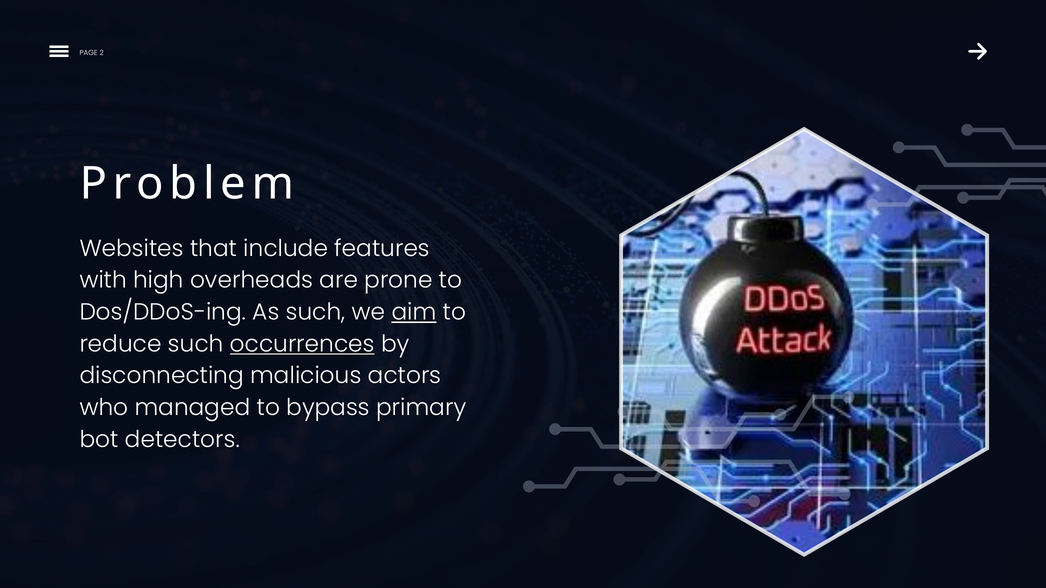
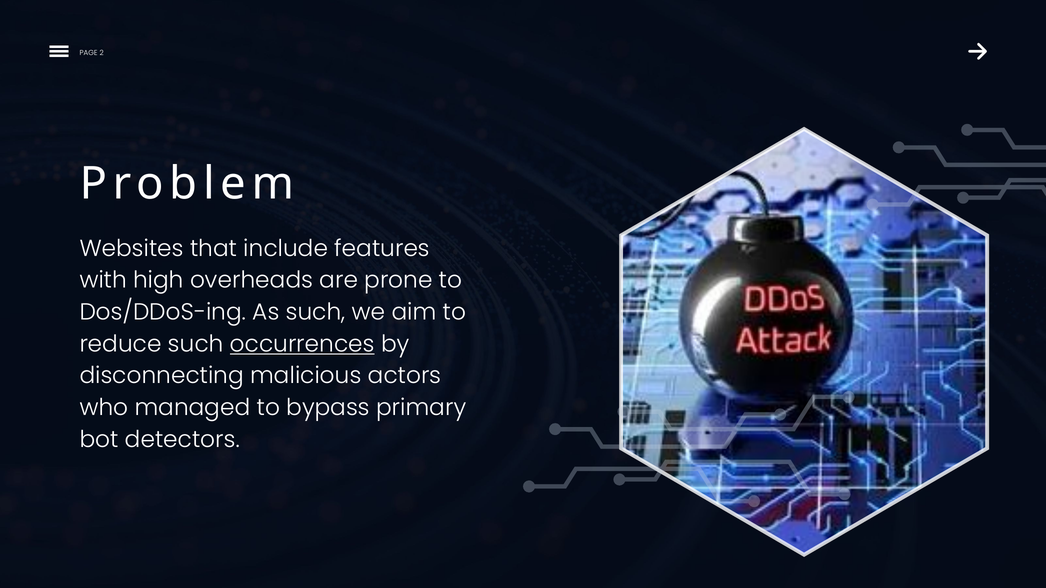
aim underline: present -> none
